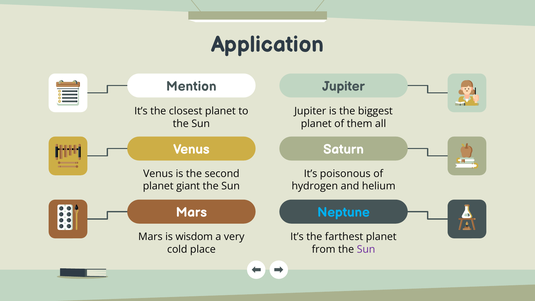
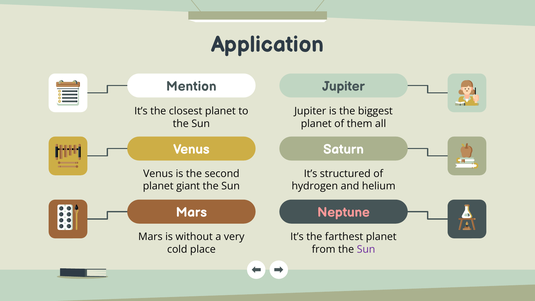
poisonous: poisonous -> structured
Neptune colour: light blue -> pink
wisdom: wisdom -> without
